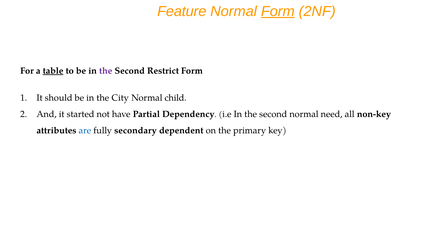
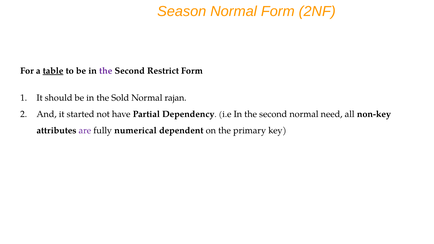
Feature: Feature -> Season
Form at (278, 11) underline: present -> none
City: City -> Sold
child: child -> rajan
are colour: blue -> purple
secondary: secondary -> numerical
